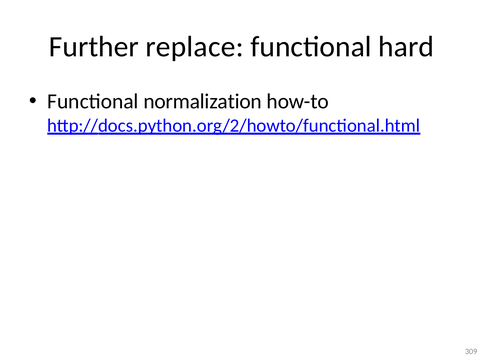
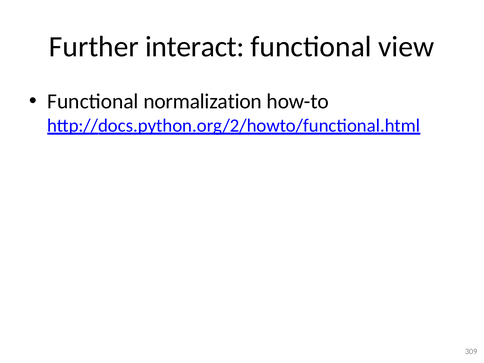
replace: replace -> interact
hard: hard -> view
